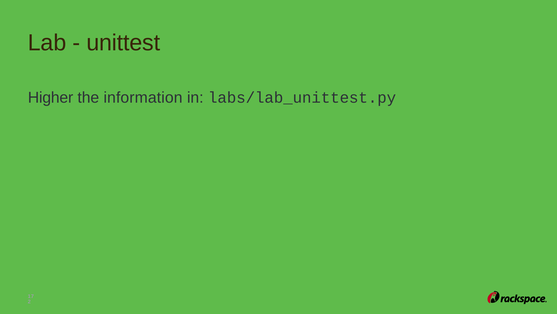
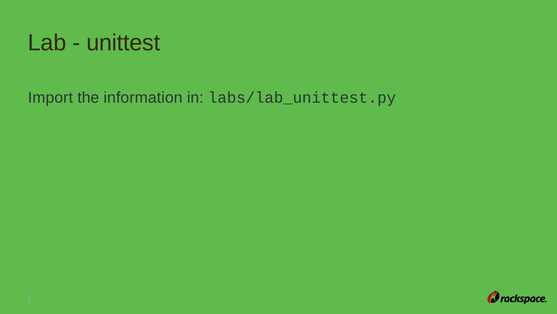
Higher: Higher -> Import
